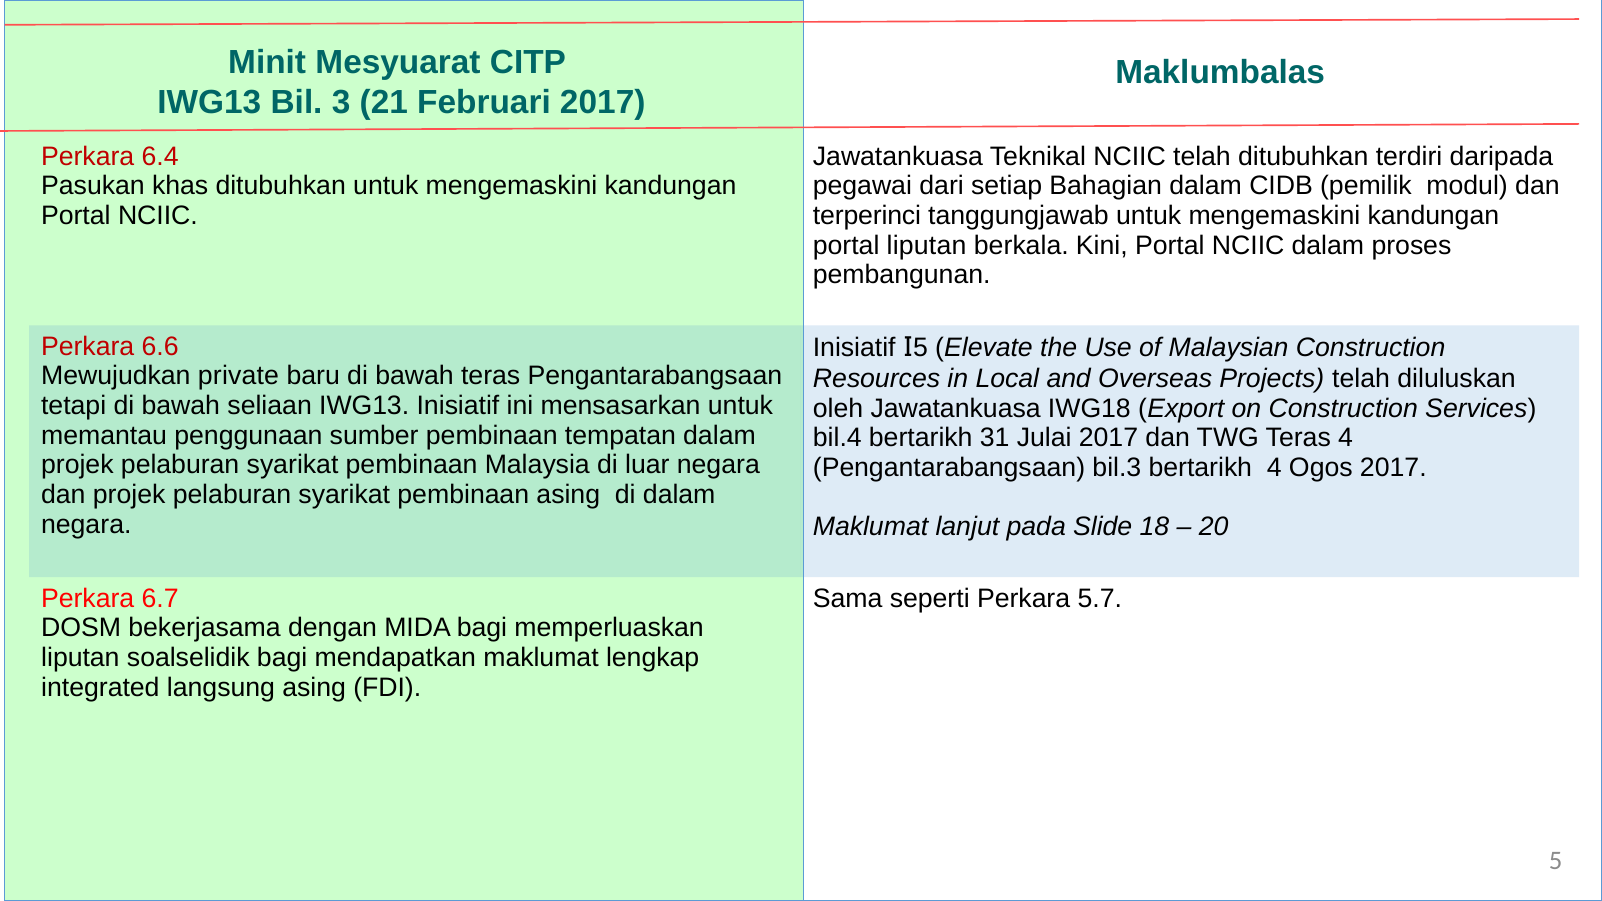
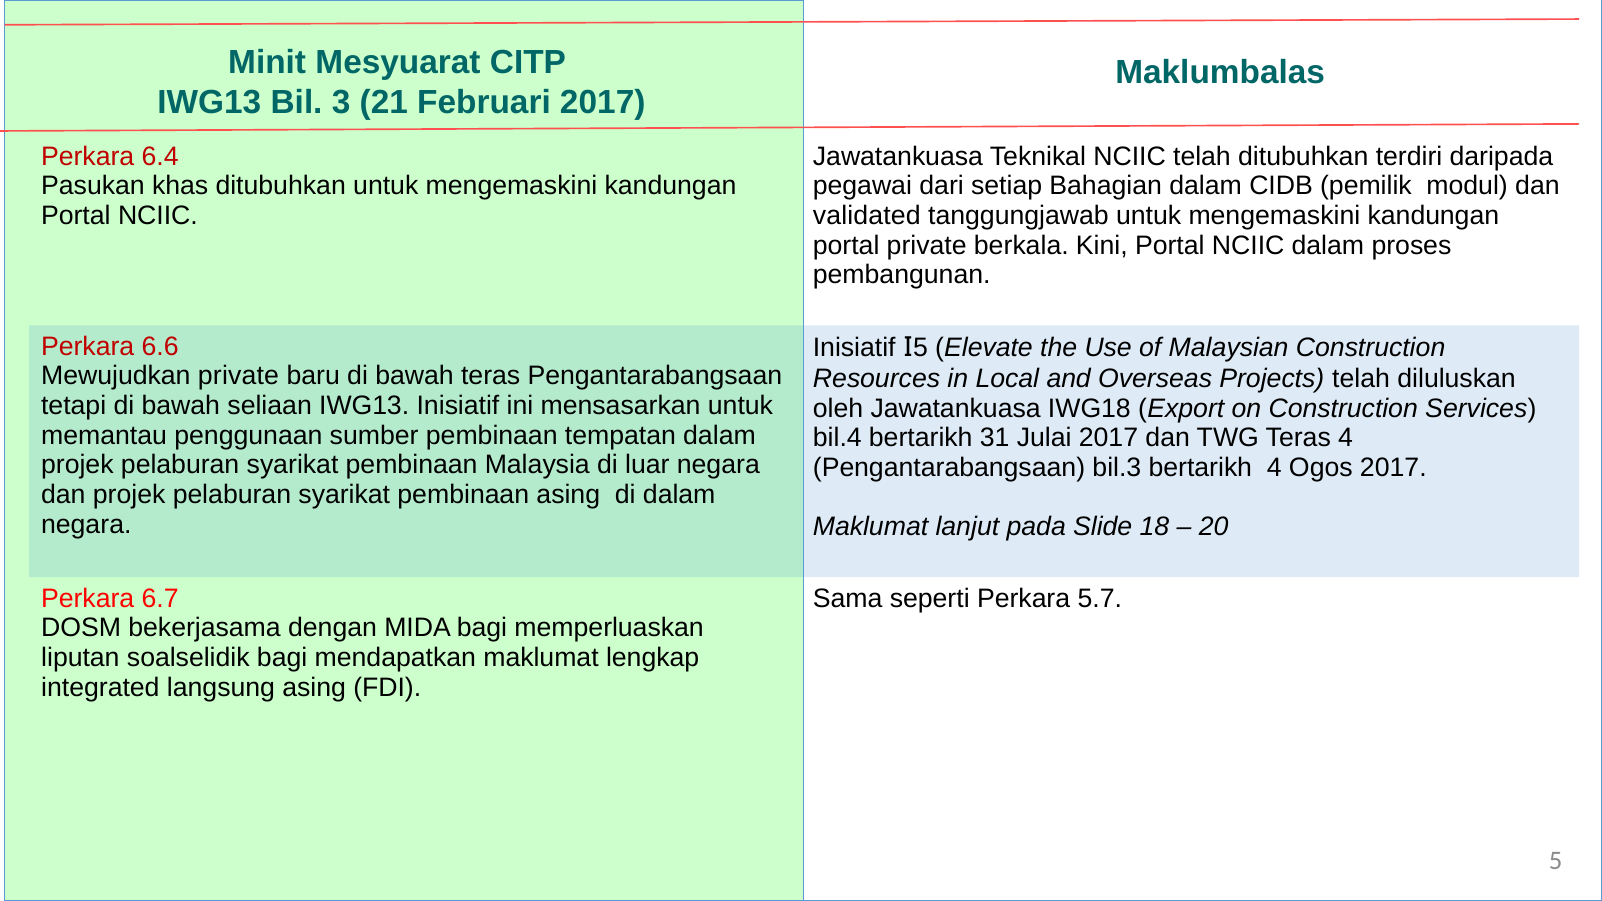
terperinci: terperinci -> validated
portal liputan: liputan -> private
